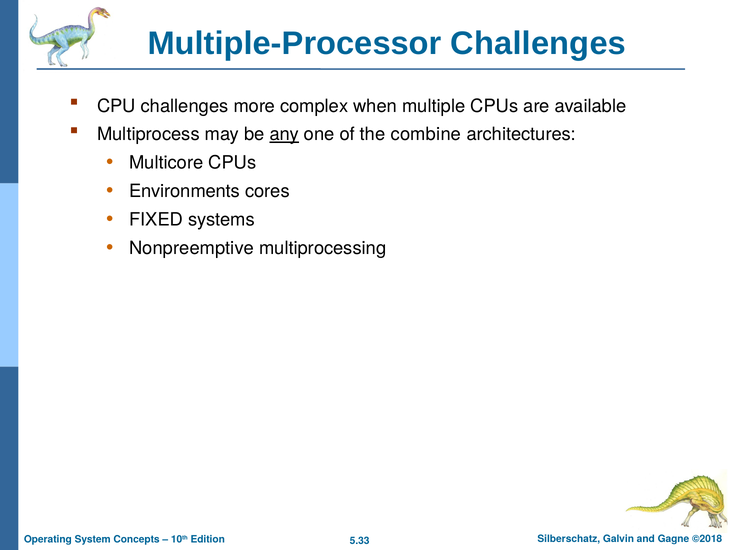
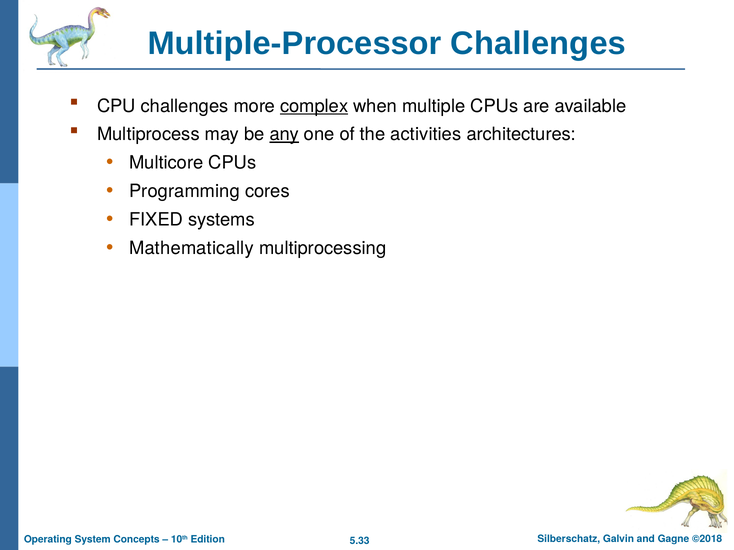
complex underline: none -> present
combine: combine -> activities
Environments: Environments -> Programming
Nonpreemptive: Nonpreemptive -> Mathematically
